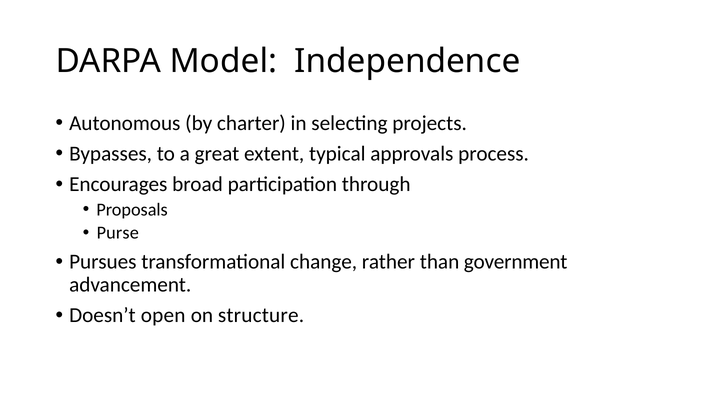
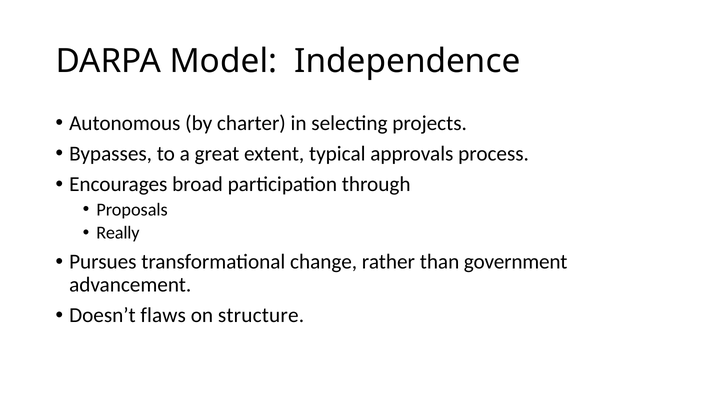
Purse: Purse -> Really
open: open -> flaws
